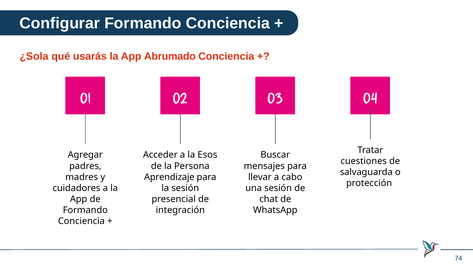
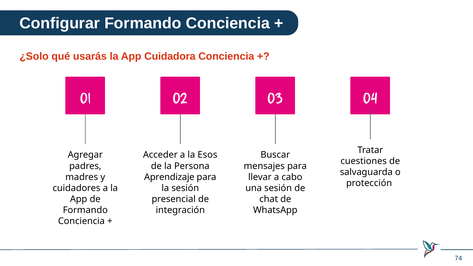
¿Sola: ¿Sola -> ¿Solo
Abrumado: Abrumado -> Cuidadora
